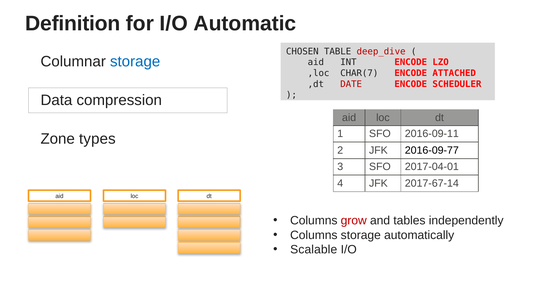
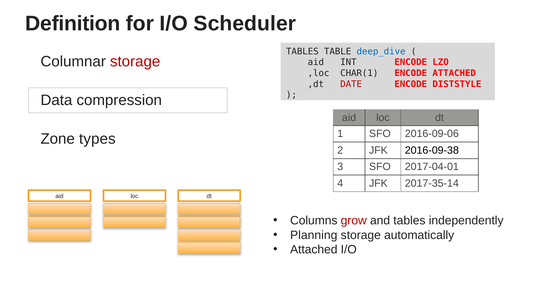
Automatic: Automatic -> Scheduler
CHOSEN at (302, 51): CHOSEN -> TABLES
deep_dive colour: red -> blue
storage at (135, 62) colour: blue -> red
CHAR(7: CHAR(7 -> CHAR(1
SCHEDULER: SCHEDULER -> DISTSTYLE
2016-09-11: 2016-09-11 -> 2016-09-06
2016-09-77: 2016-09-77 -> 2016-09-38
2017-67-14: 2017-67-14 -> 2017-35-14
Columns at (314, 235): Columns -> Planning
Scalable at (314, 249): Scalable -> Attached
